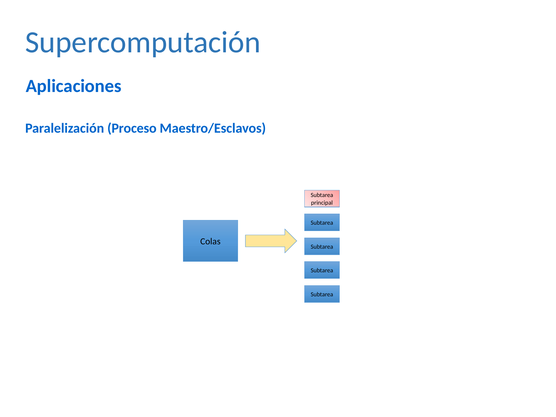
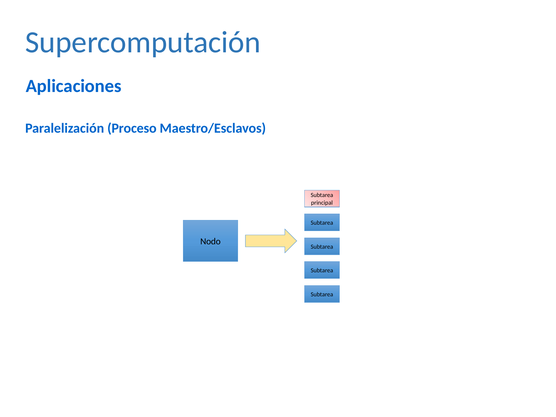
Colas: Colas -> Nodo
